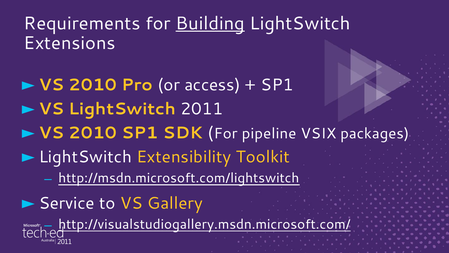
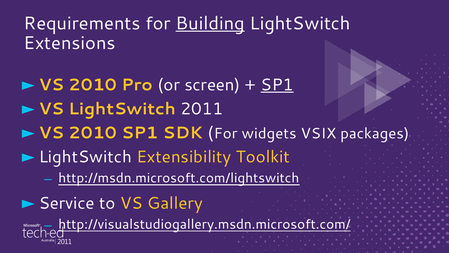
access: access -> screen
SP1 at (277, 85) underline: none -> present
pipeline: pipeline -> widgets
